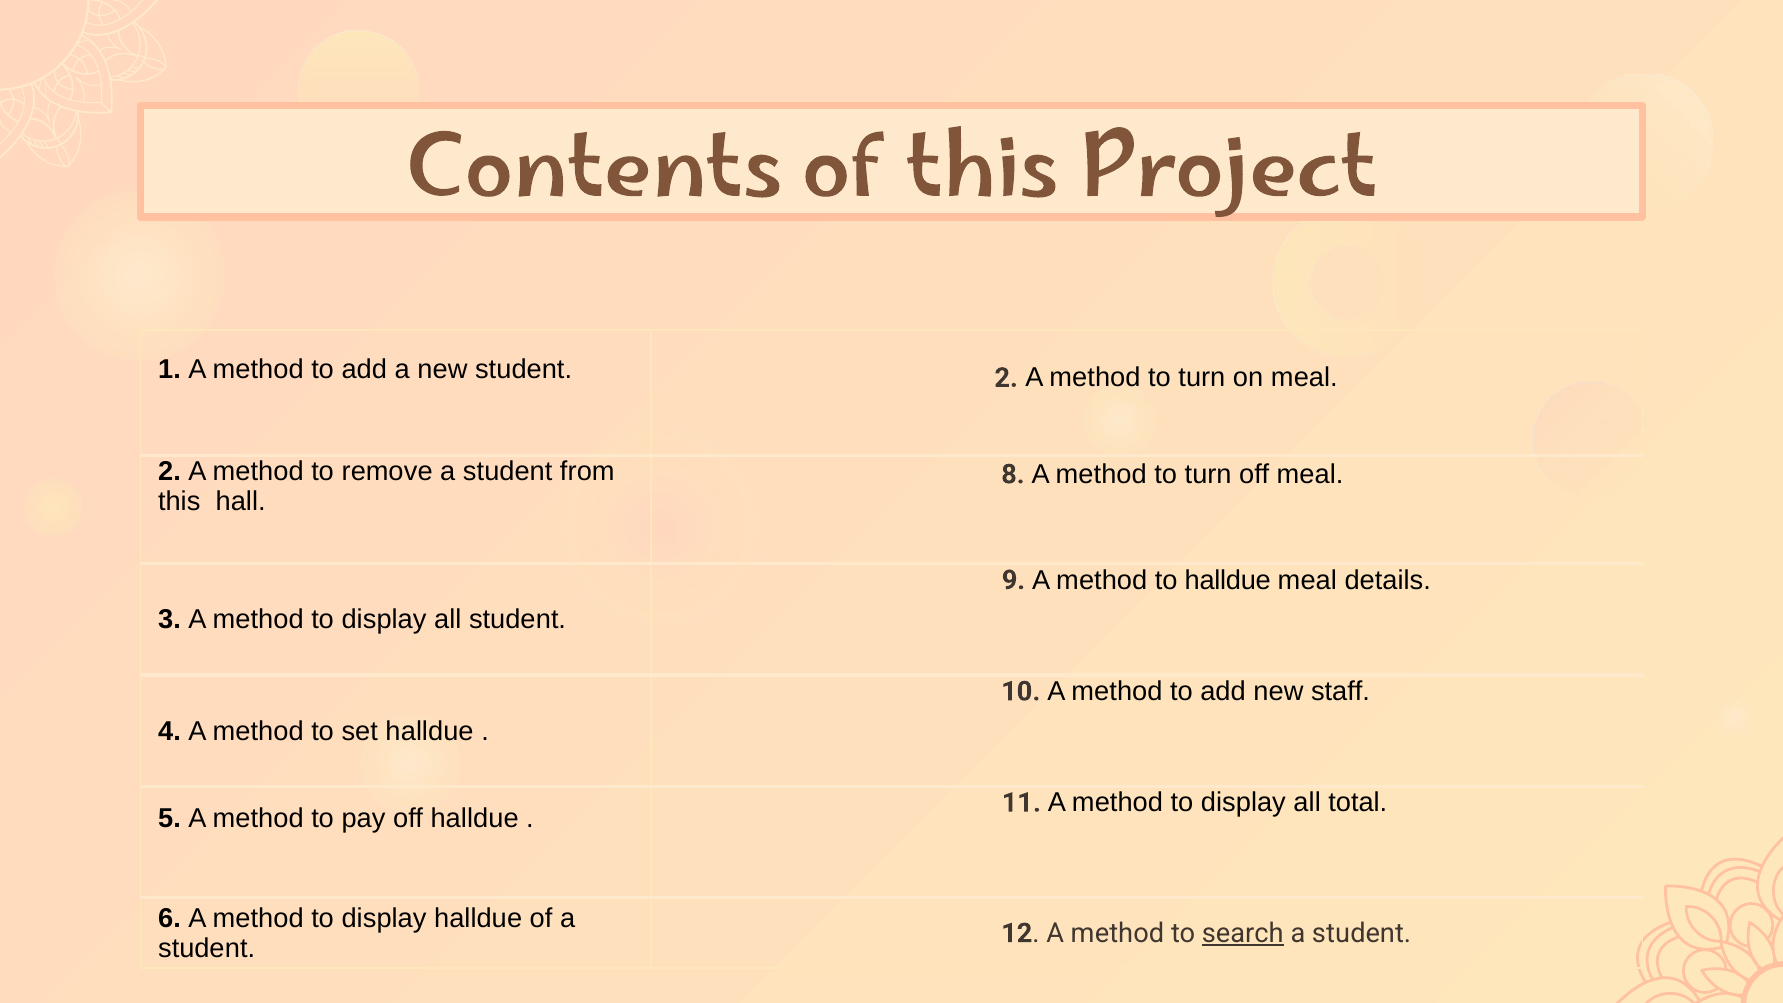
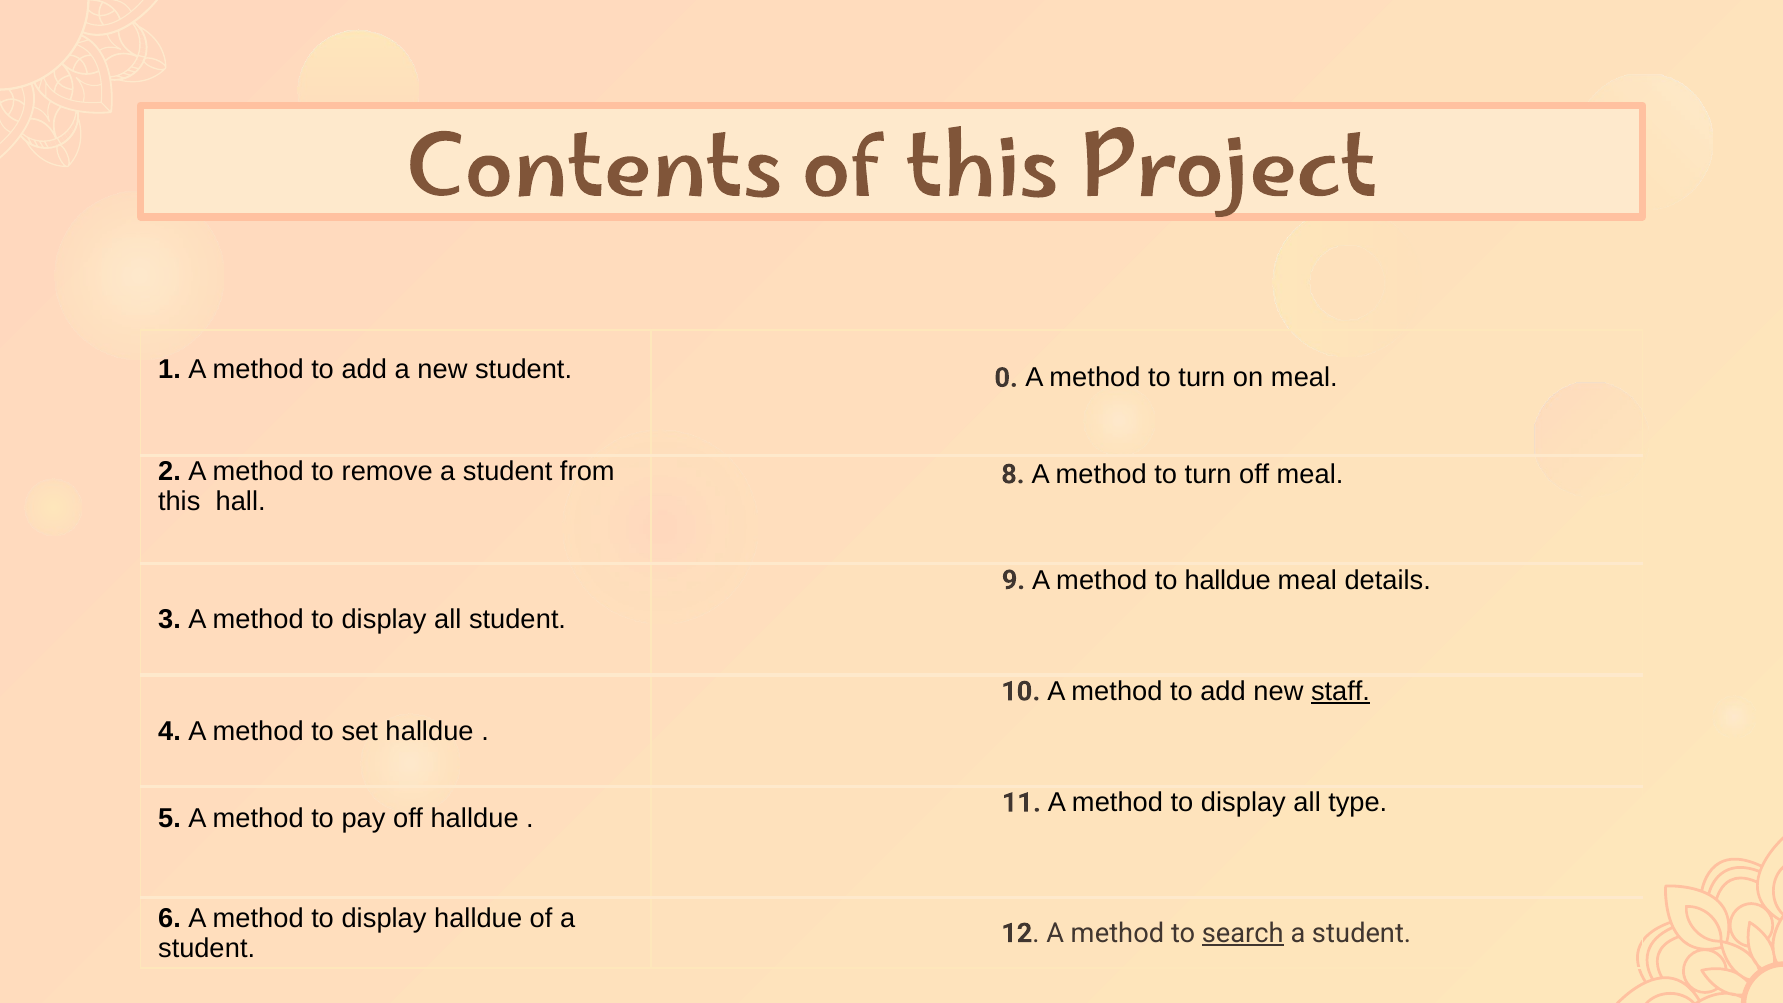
student 2: 2 -> 0
staff underline: none -> present
total: total -> type
